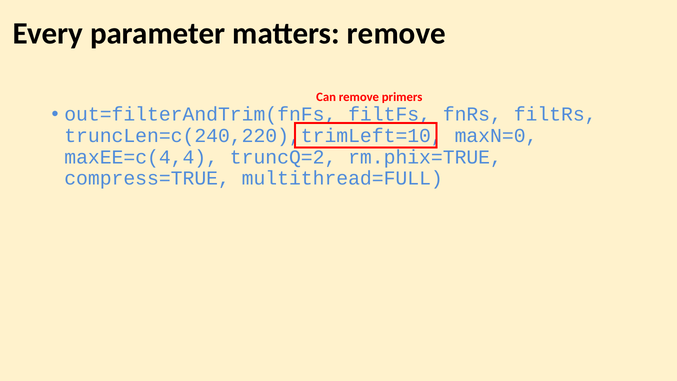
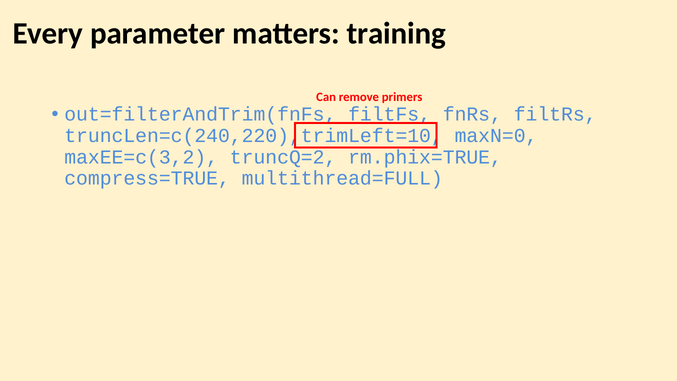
matters remove: remove -> training
maxEE=c(4,4: maxEE=c(4,4 -> maxEE=c(3,2
